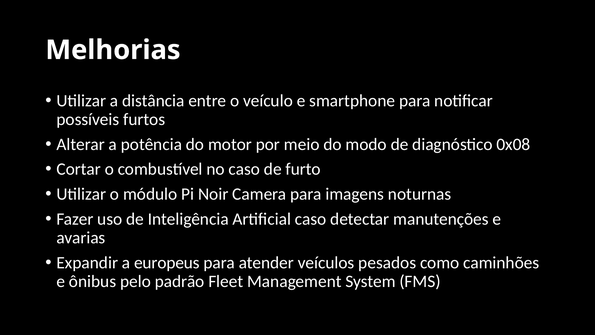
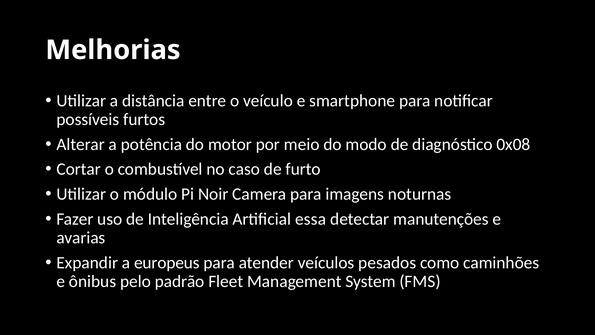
Artificial caso: caso -> essa
